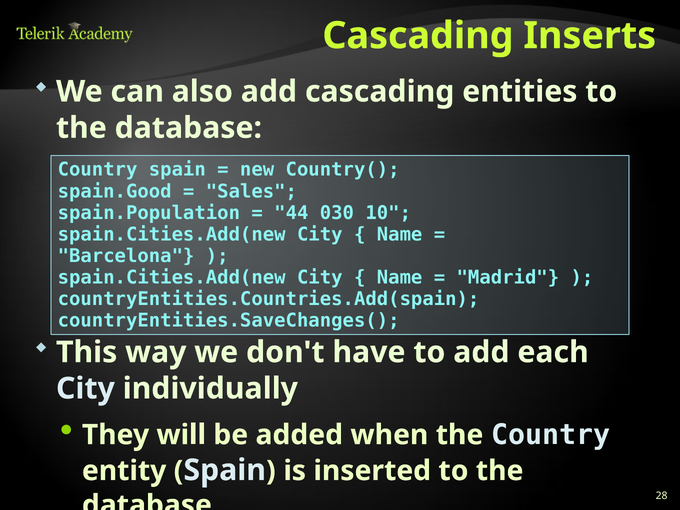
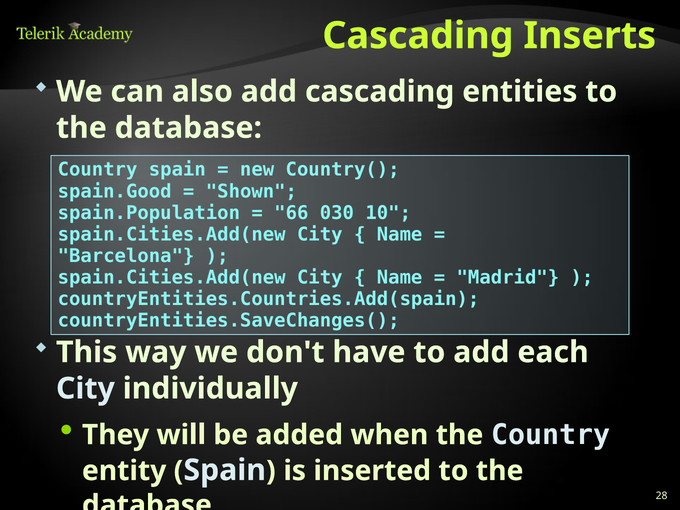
Sales: Sales -> Shown
44: 44 -> 66
